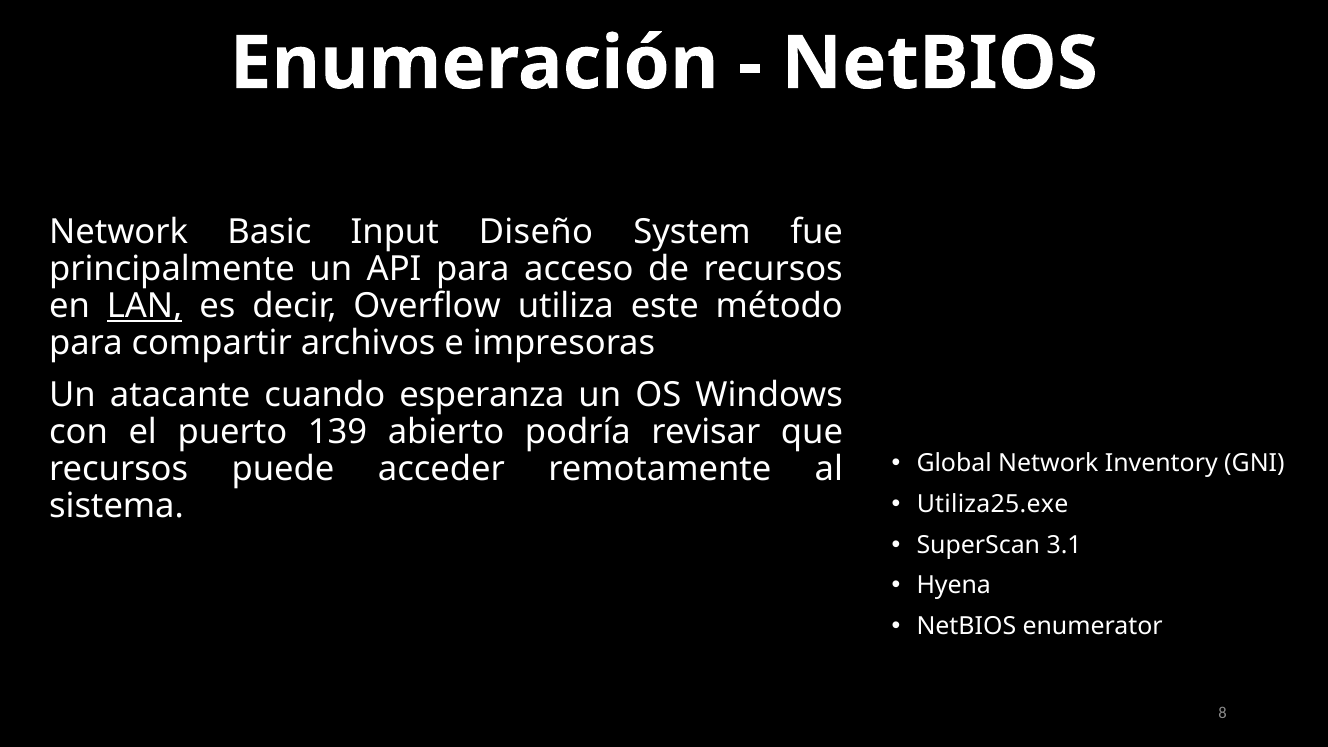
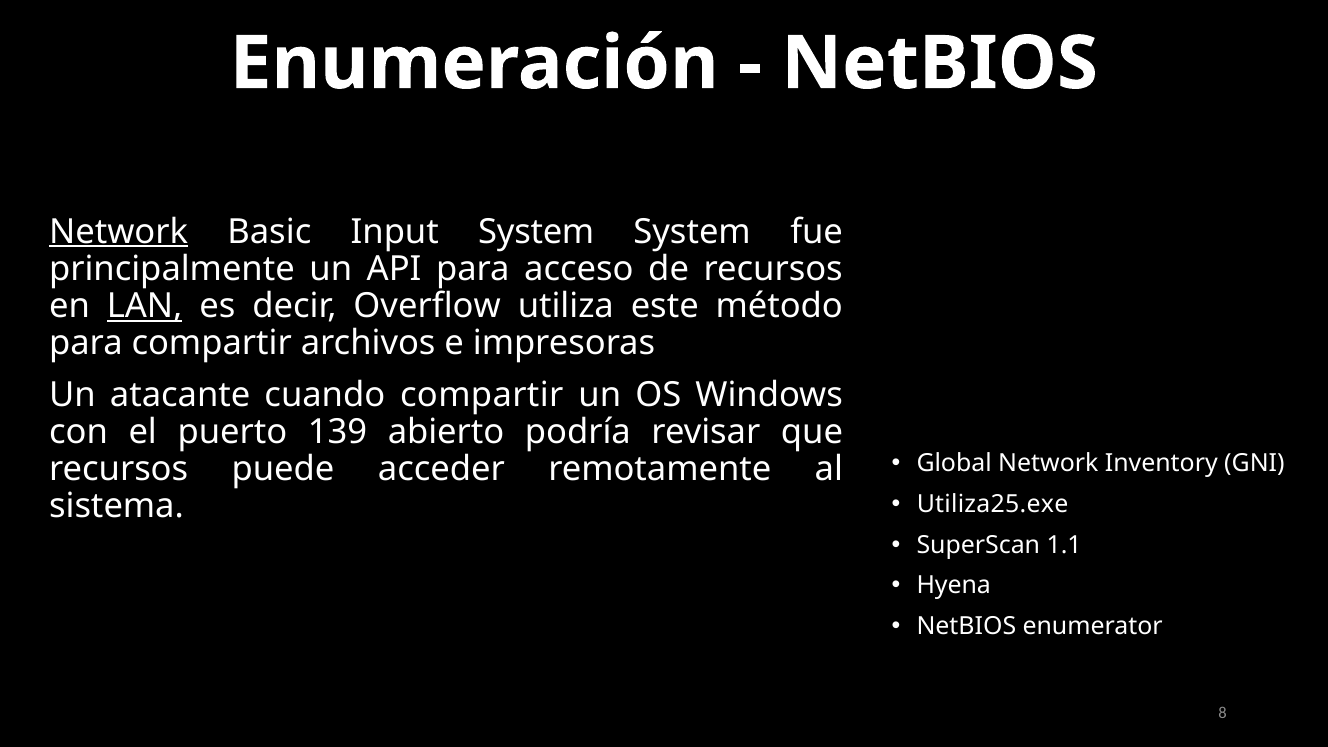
Network at (119, 232) underline: none -> present
Input Diseño: Diseño -> System
cuando esperanza: esperanza -> compartir
3.1: 3.1 -> 1.1
